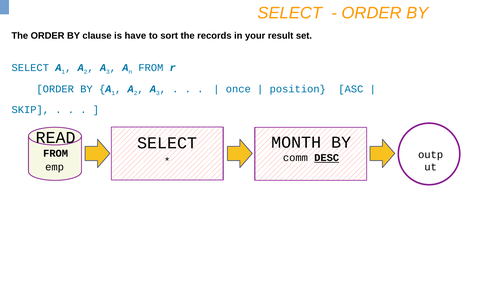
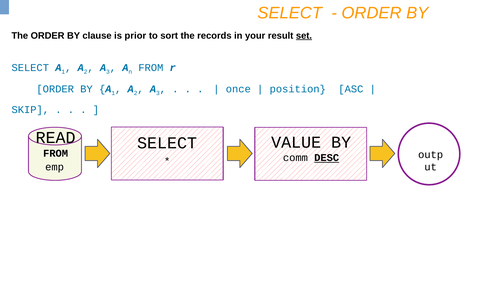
have: have -> prior
set underline: none -> present
MONTH: MONTH -> VALUE
